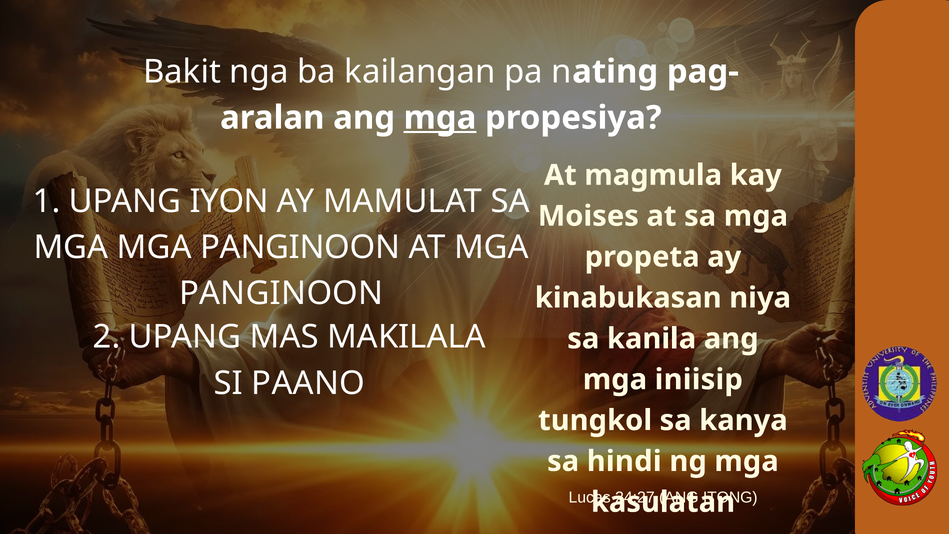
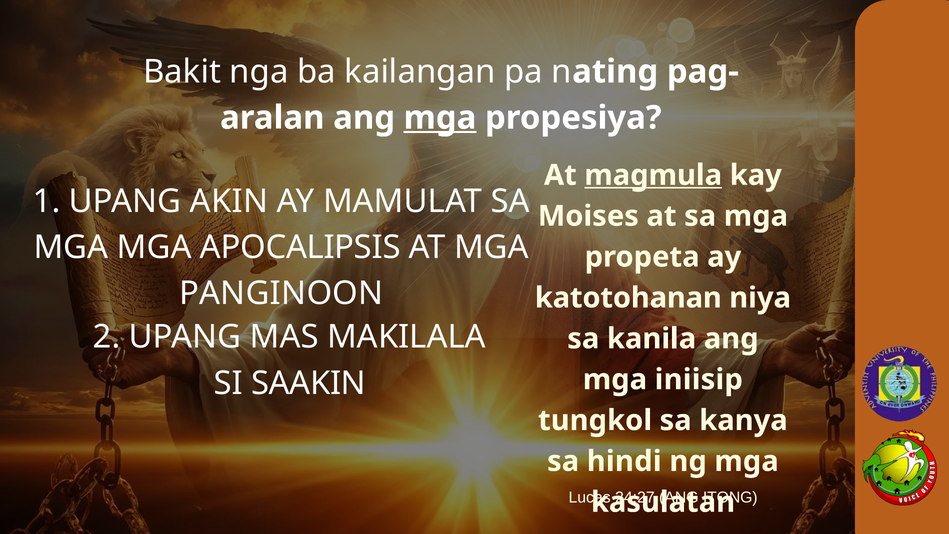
magmula underline: none -> present
IYON: IYON -> AKIN
MGA MGA PANGINOON: PANGINOON -> APOCALIPSIS
kinabukasan: kinabukasan -> katotohanan
PAANO: PAANO -> SAAKIN
